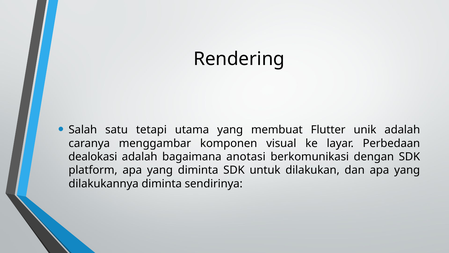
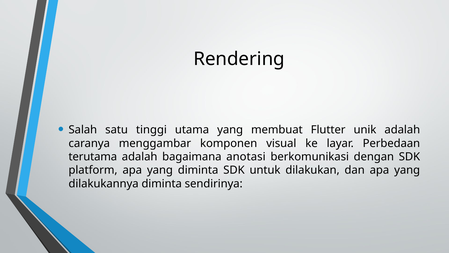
tetapi: tetapi -> tinggi
dealokasi: dealokasi -> terutama
